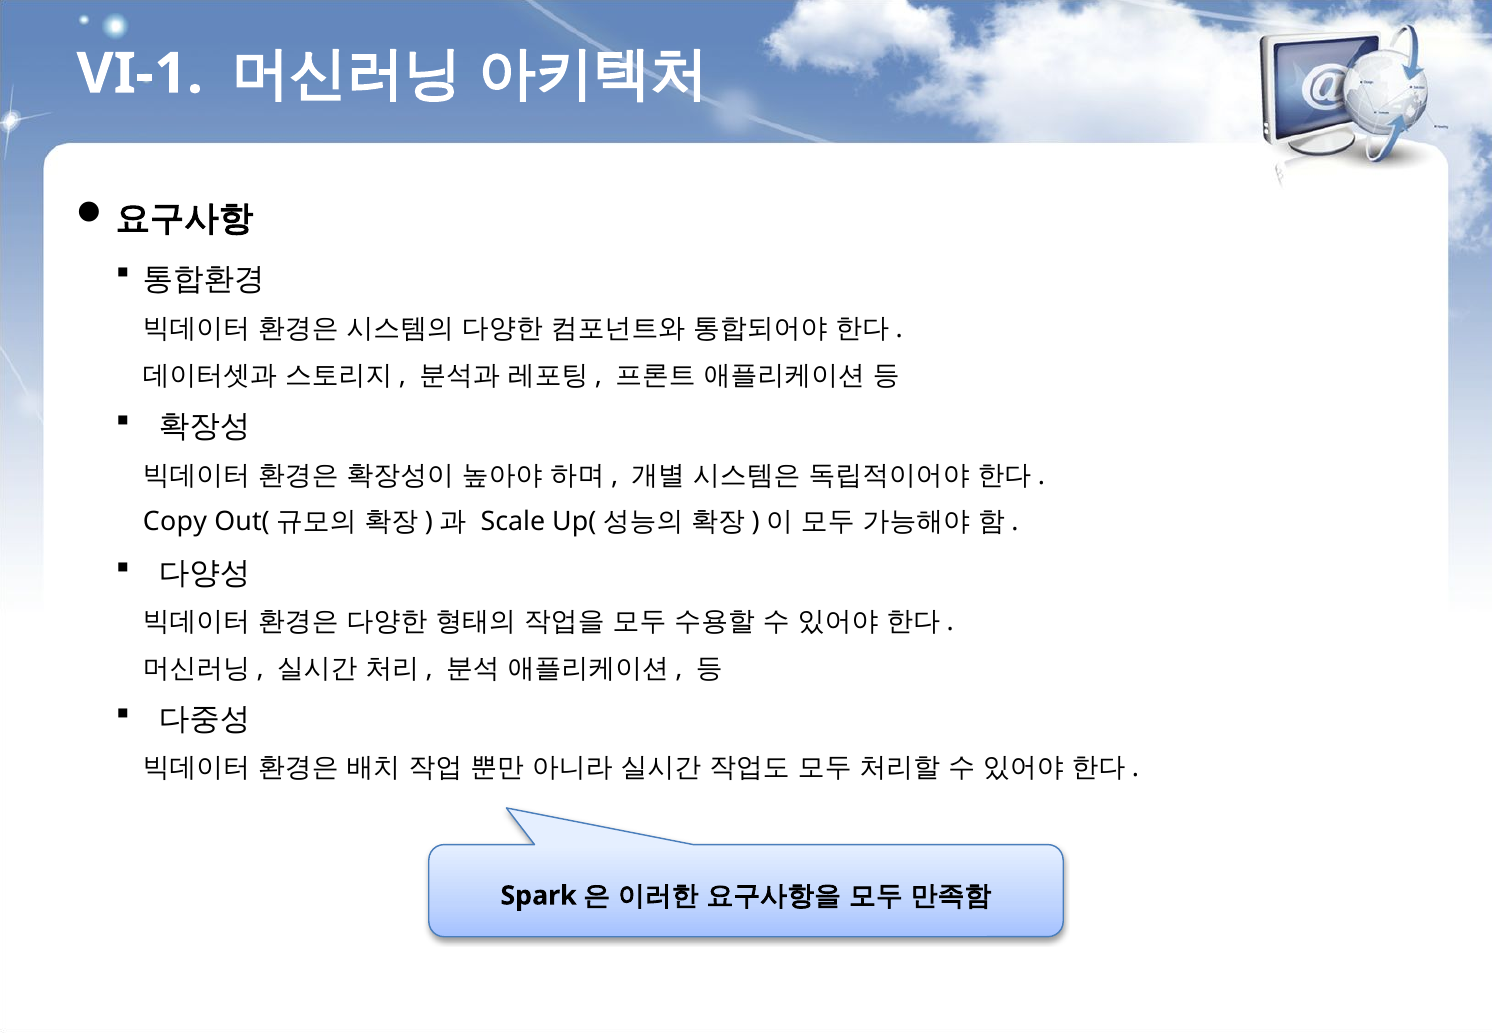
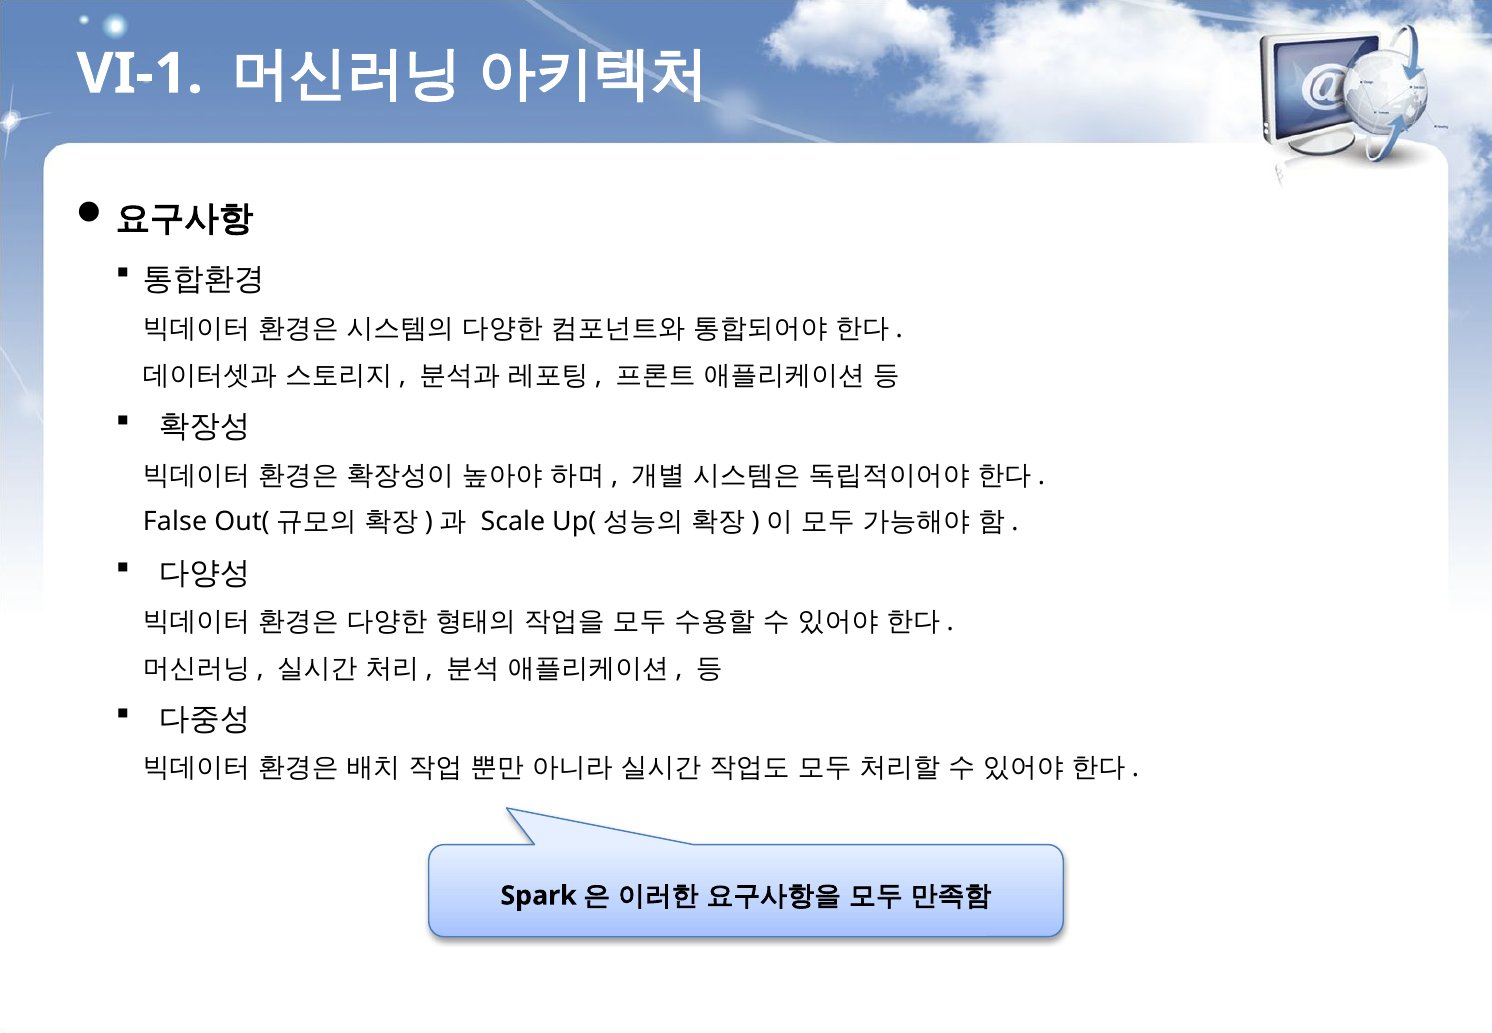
Copy: Copy -> False
